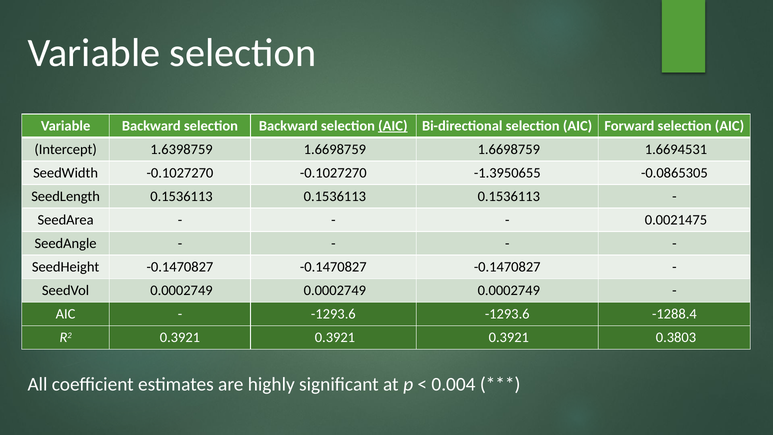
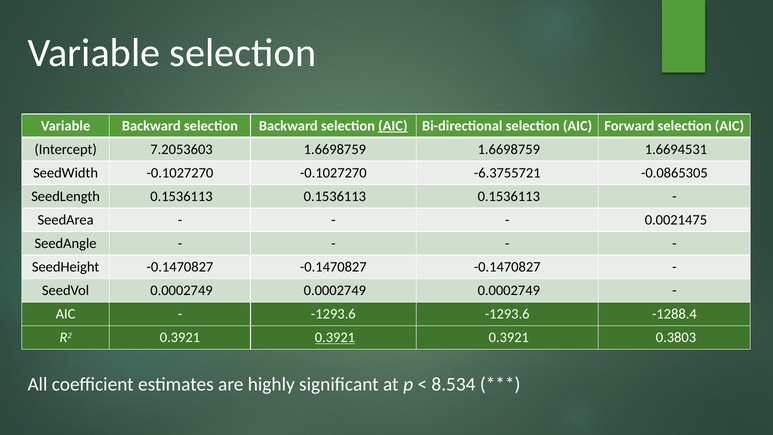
1.6398759: 1.6398759 -> 7.2053603
-1.3950655: -1.3950655 -> -6.3755721
0.3921 at (335, 337) underline: none -> present
0.004: 0.004 -> 8.534
